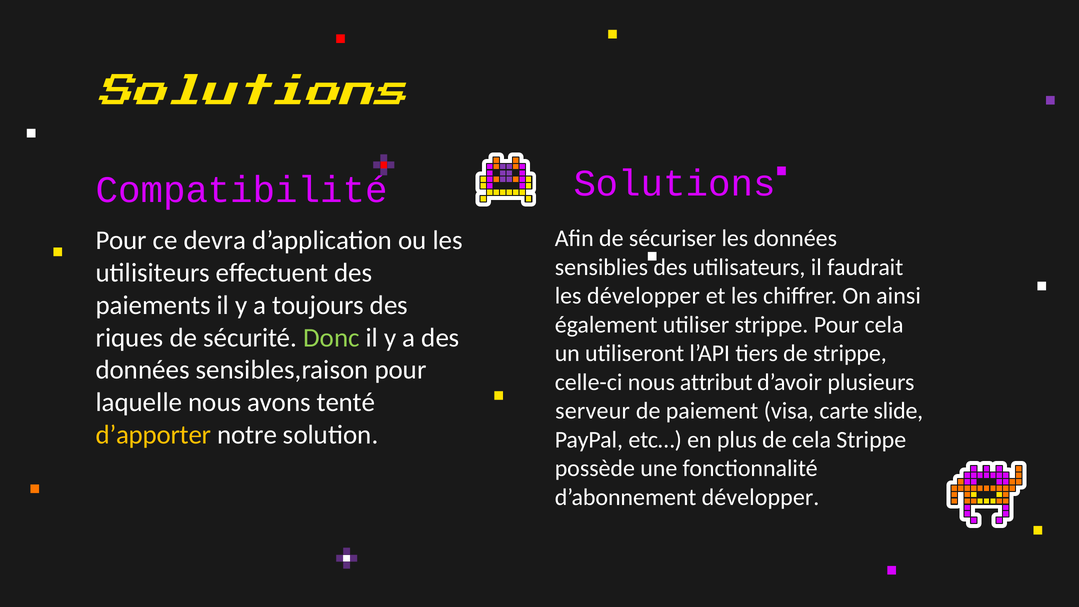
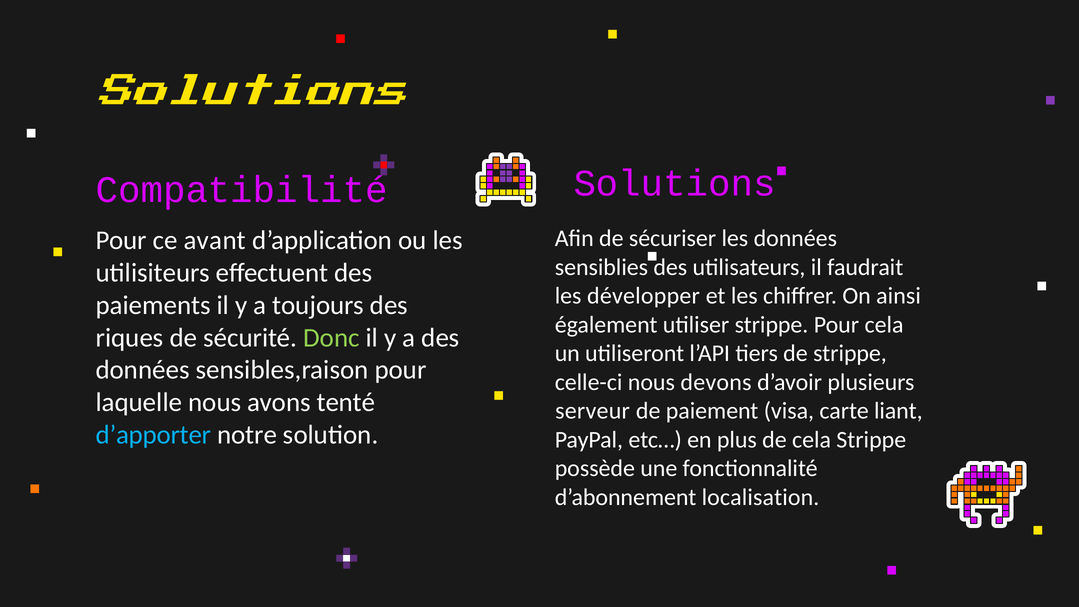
devra: devra -> avant
attribut: attribut -> devons
slide: slide -> liant
d’apporter colour: yellow -> light blue
d’abonnement développer: développer -> localisation
